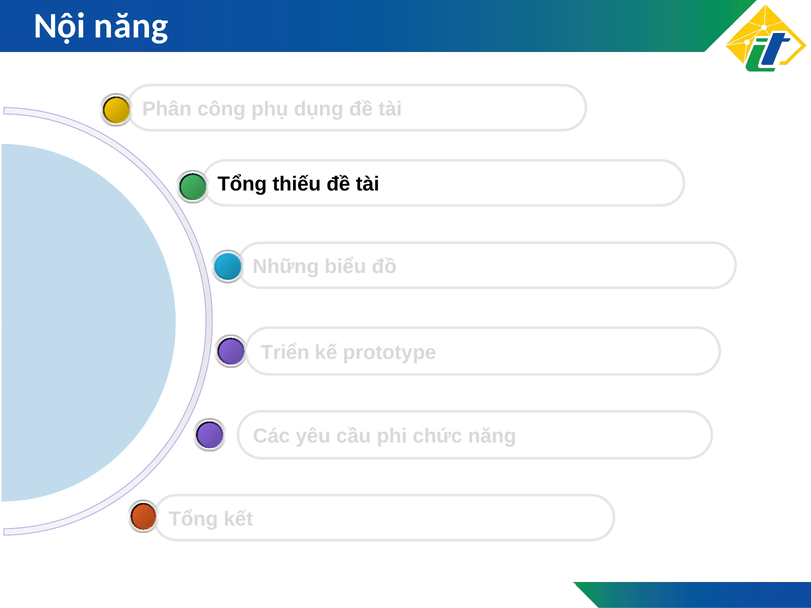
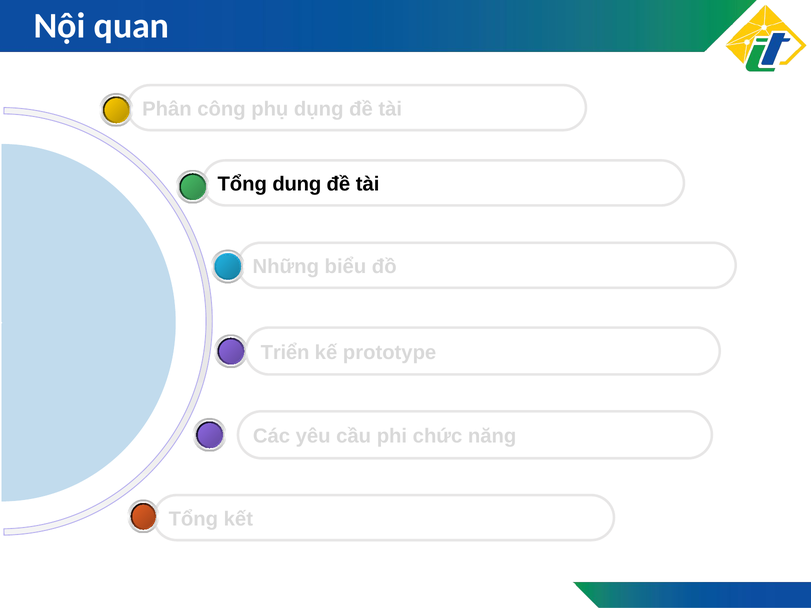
Nội năng: năng -> quan
thiếu: thiếu -> dung
